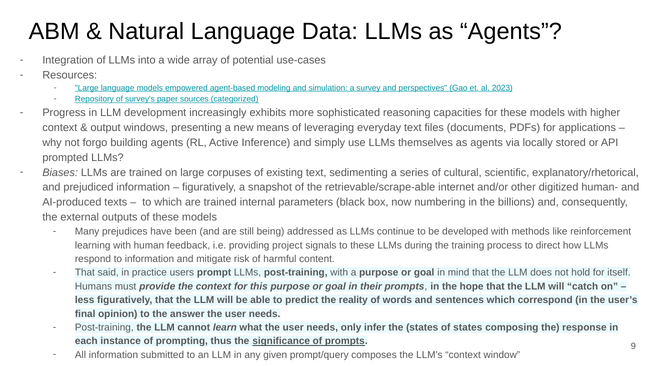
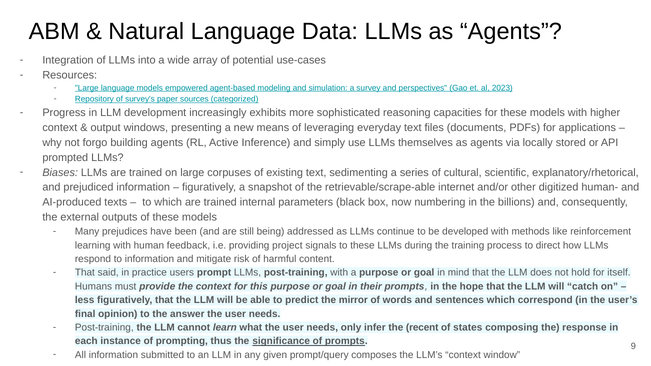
reality: reality -> mirror
the states: states -> recent
